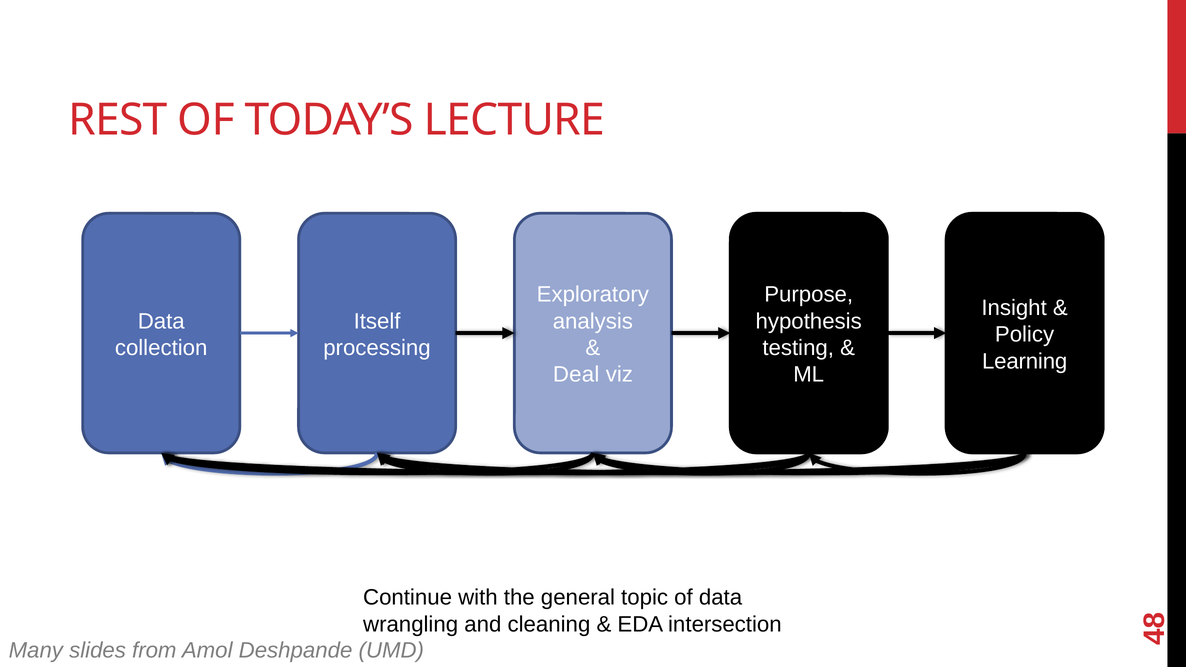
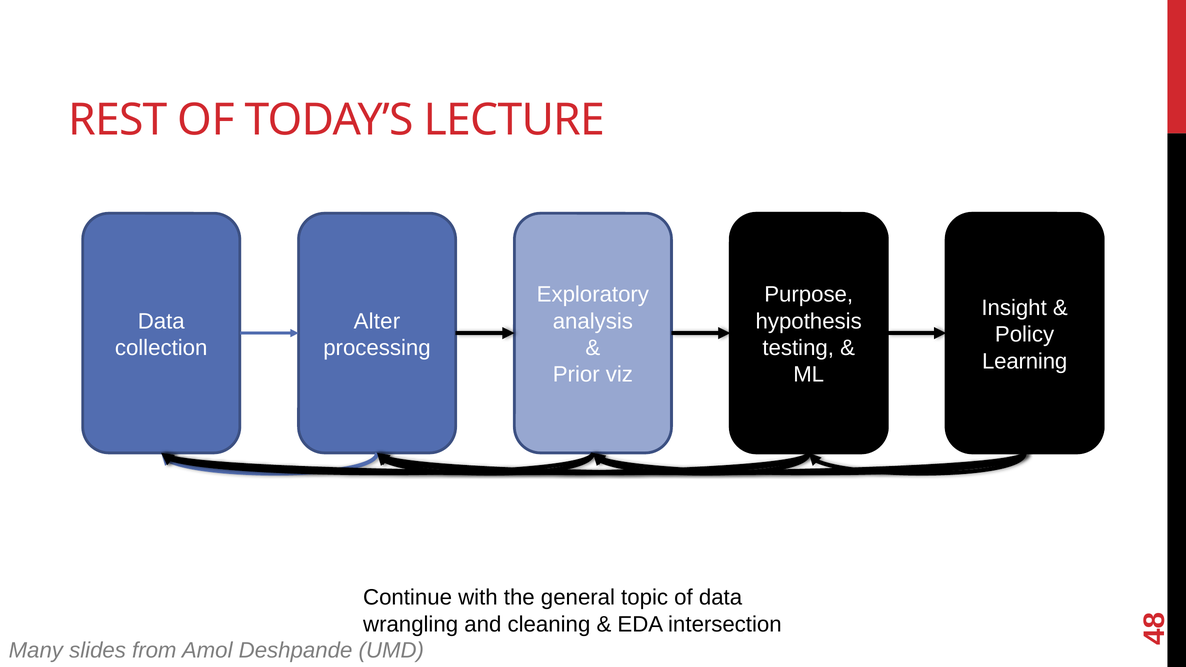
Itself: Itself -> Alter
Deal: Deal -> Prior
